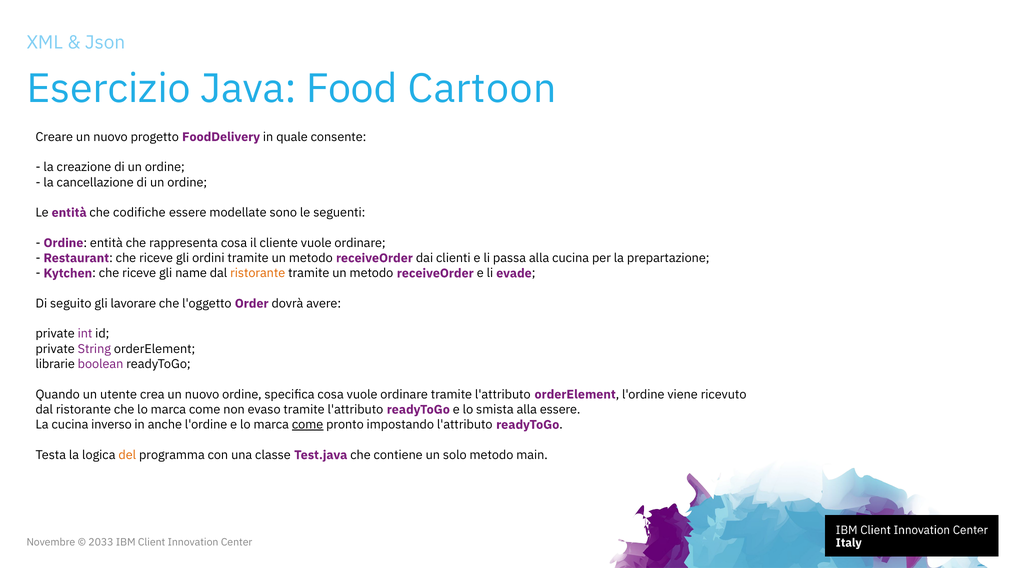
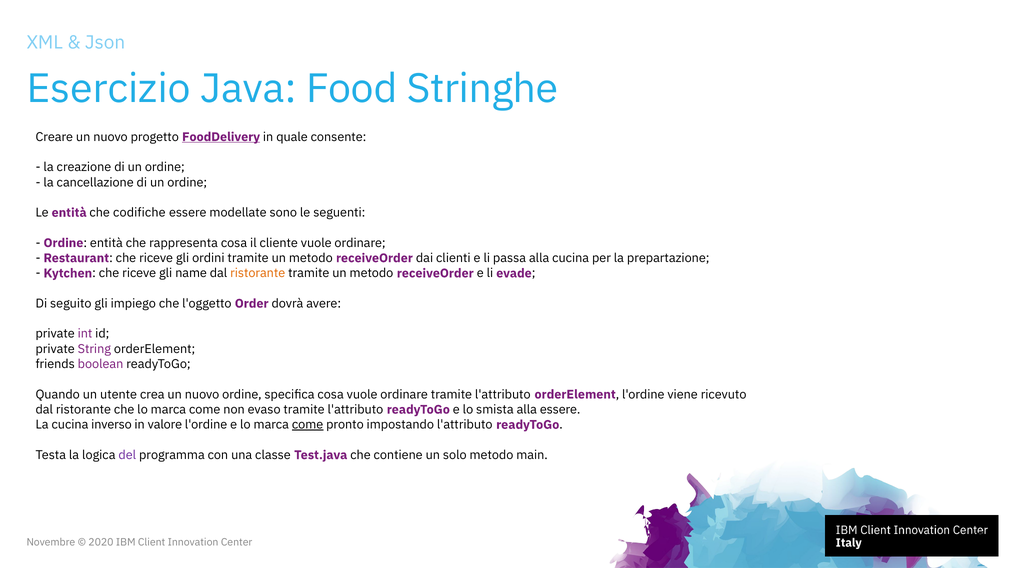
Cartoon: Cartoon -> Stringhe
FoodDelivery underline: none -> present
lavorare: lavorare -> impiego
librarie: librarie -> friends
anche: anche -> valore
del colour: orange -> purple
2033: 2033 -> 2020
